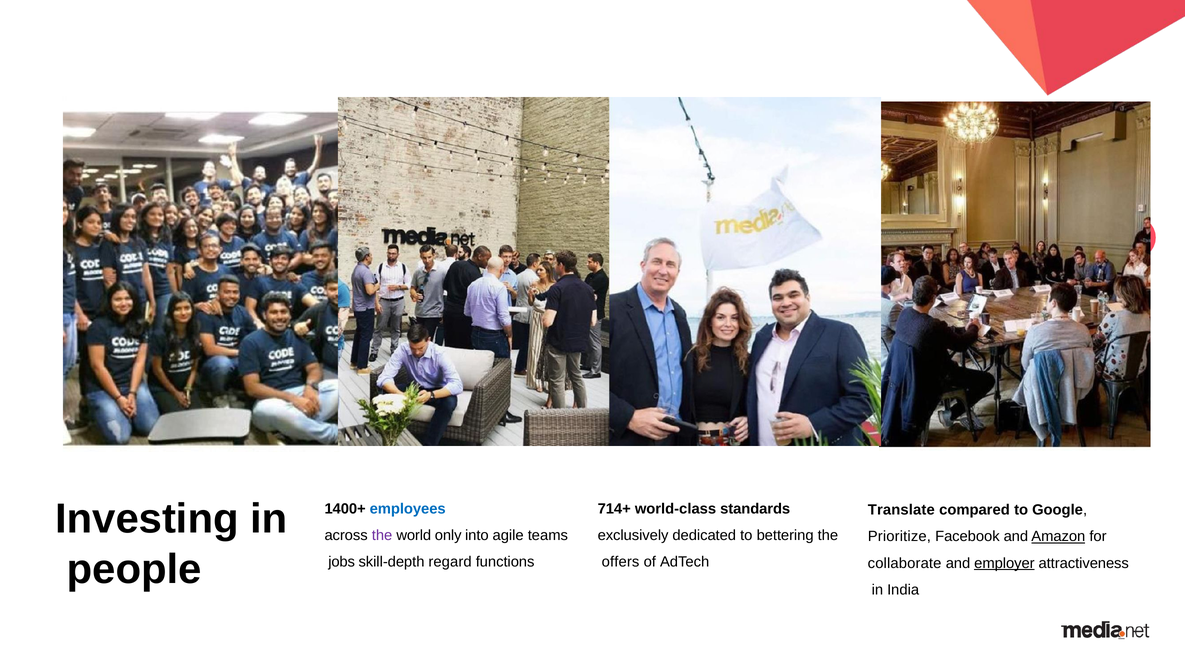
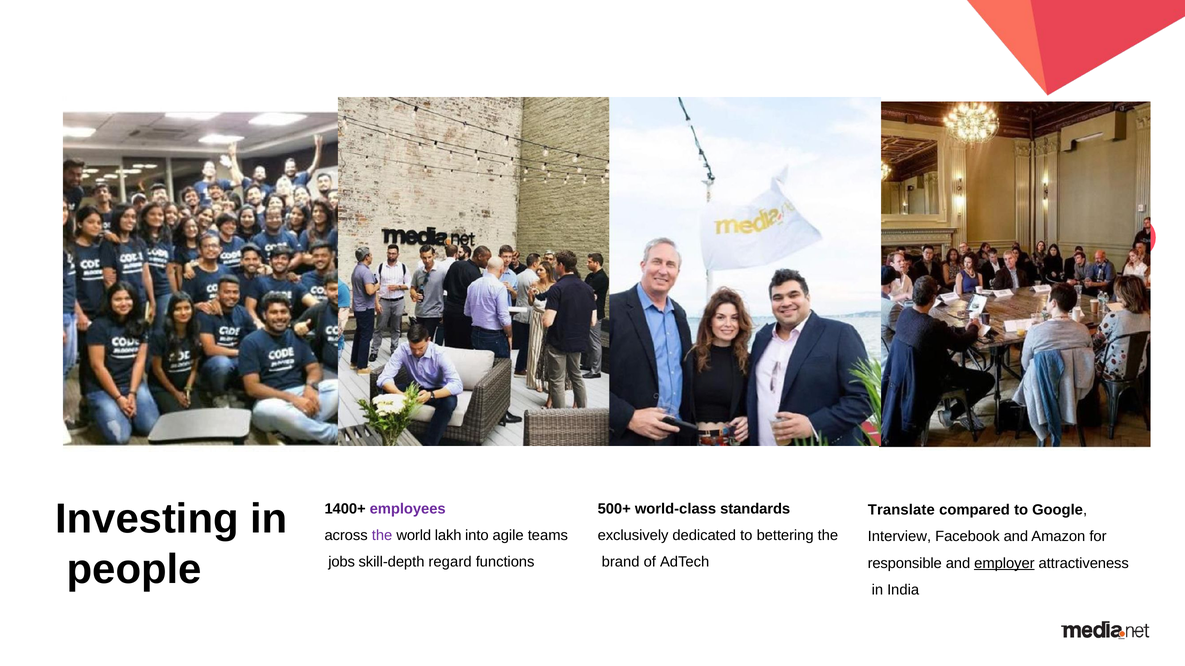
employees colour: blue -> purple
714+: 714+ -> 500+
only: only -> lakh
Prioritize: Prioritize -> Interview
Amazon underline: present -> none
offers: offers -> brand
collaborate: collaborate -> responsible
